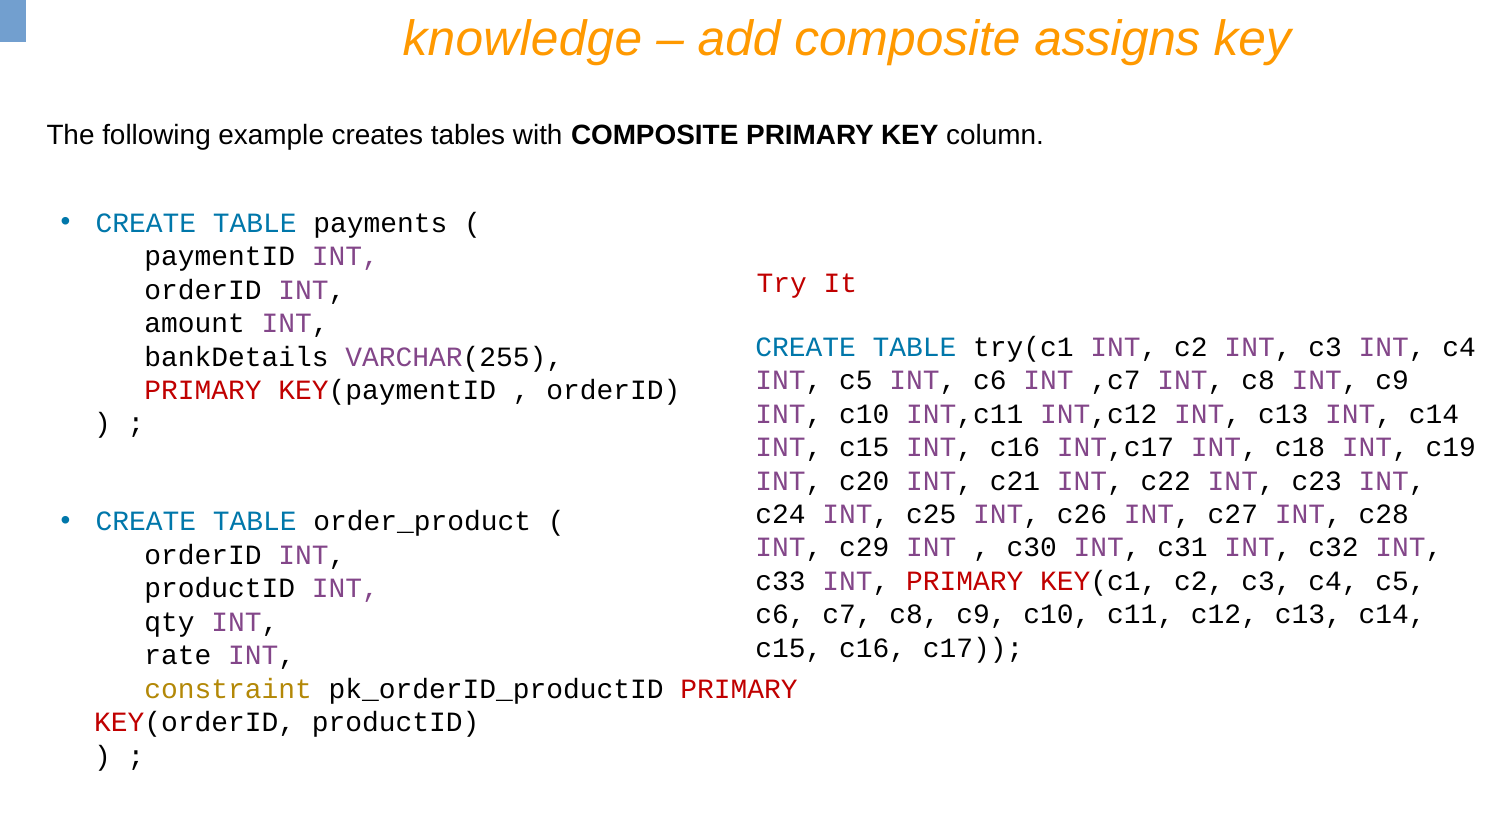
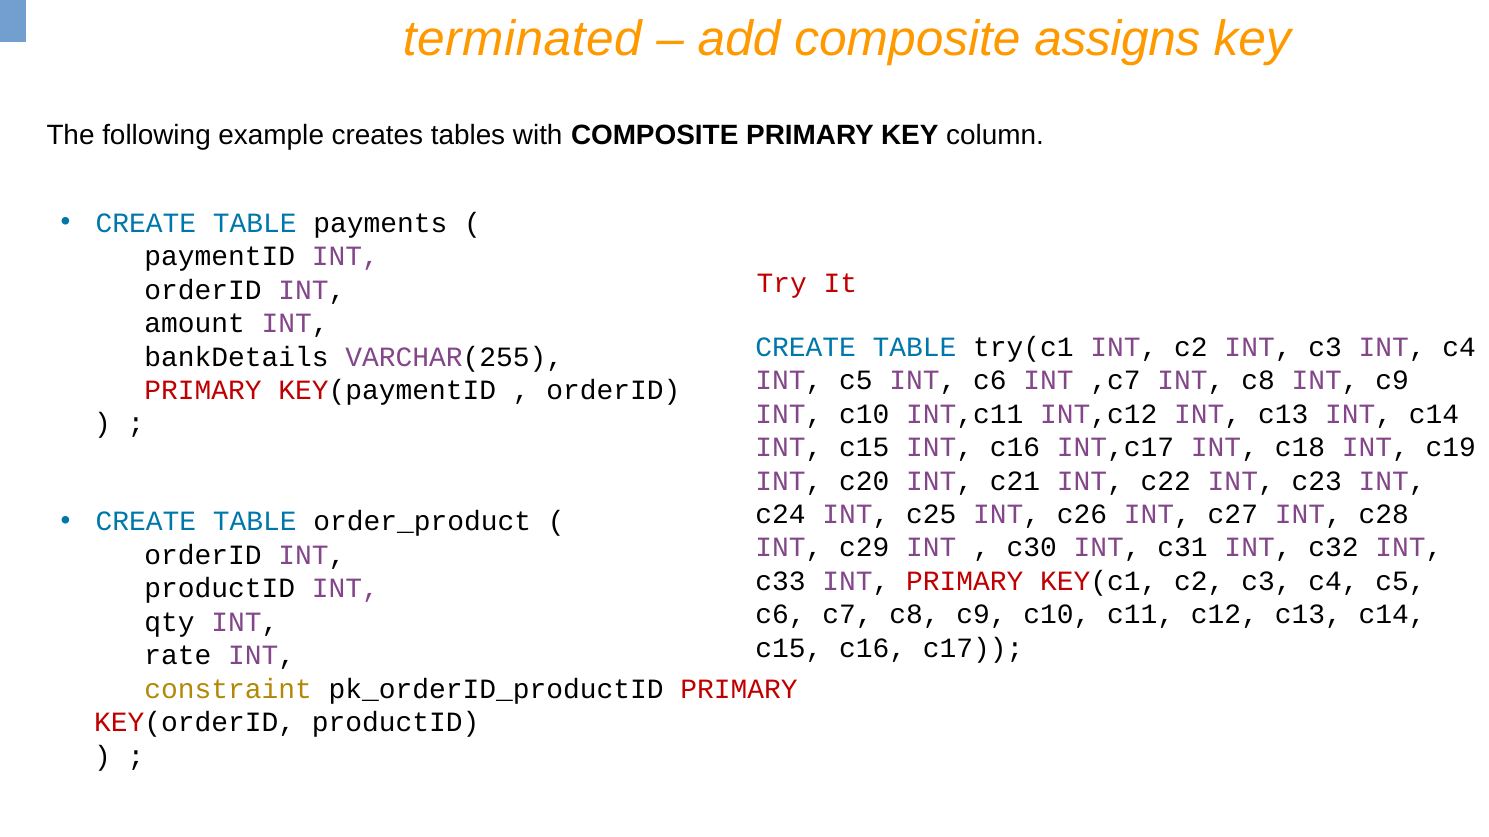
knowledge: knowledge -> terminated
